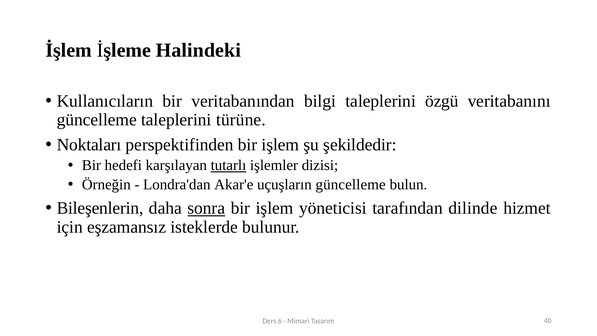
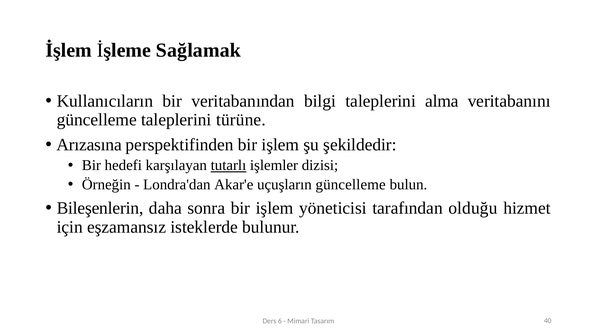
Halindeki: Halindeki -> Sağlamak
özgü: özgü -> alma
Noktaları: Noktaları -> Arızasına
sonra underline: present -> none
dilinde: dilinde -> olduğu
